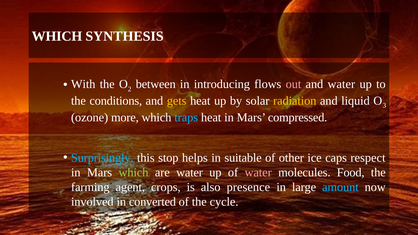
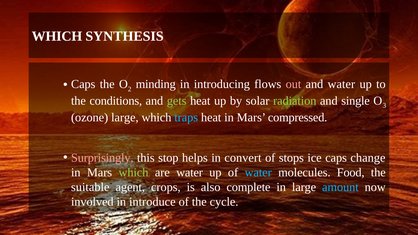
With at (83, 84): With -> Caps
between: between -> minding
gets colour: yellow -> light green
radiation colour: yellow -> light green
liquid: liquid -> single
ozone more: more -> large
Surprisingly colour: light blue -> pink
suitable: suitable -> convert
other: other -> stops
respect: respect -> change
water at (258, 173) colour: pink -> light blue
farming: farming -> suitable
presence: presence -> complete
converted: converted -> introduce
